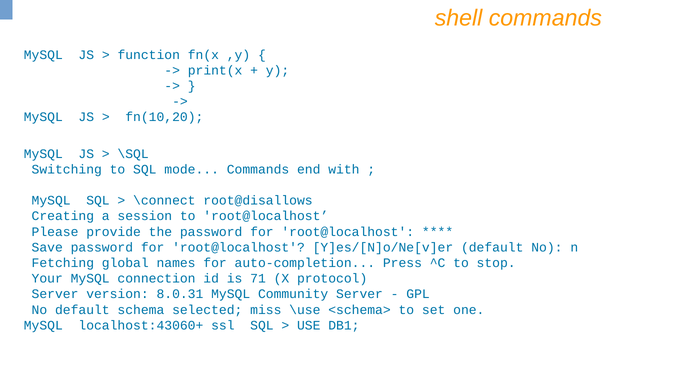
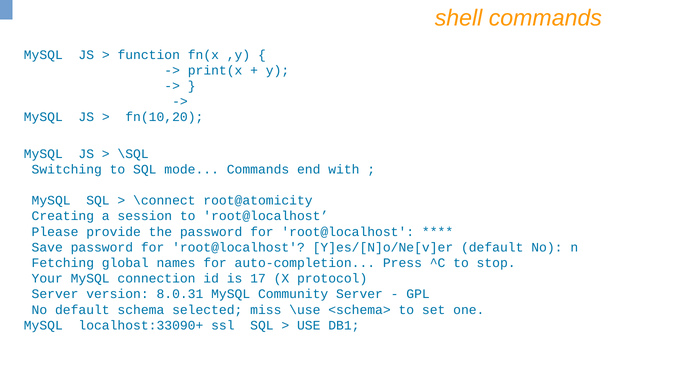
root@disallows: root@disallows -> root@atomicity
71: 71 -> 17
localhost:43060+: localhost:43060+ -> localhost:33090+
